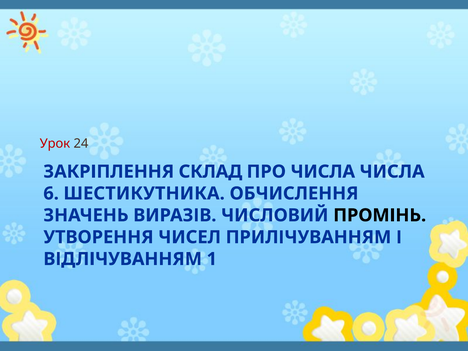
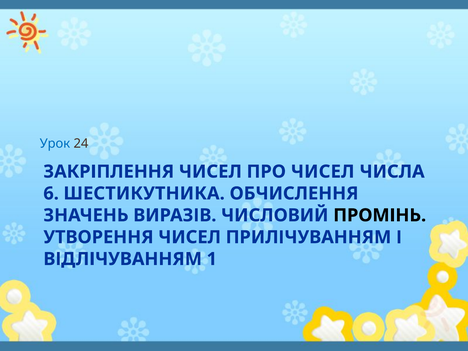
Урок colour: red -> blue
ЗАКРІПЛЕННЯ СКЛАД: СКЛАД -> ЧИСЕЛ
ПРО ЧИСЛА: ЧИСЛА -> ЧИСЕЛ
